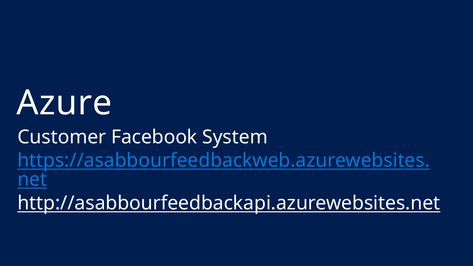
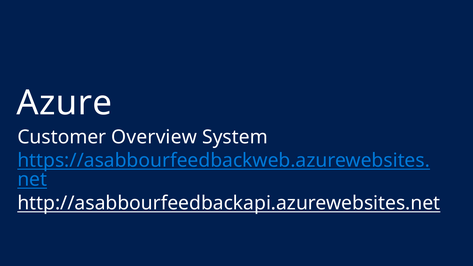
Facebook: Facebook -> Overview
